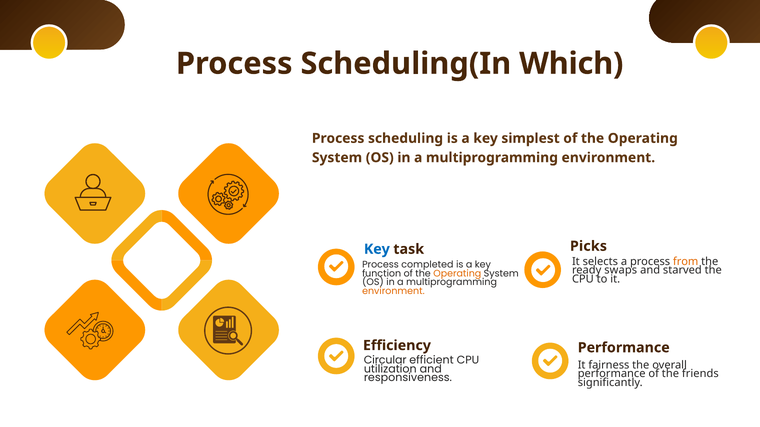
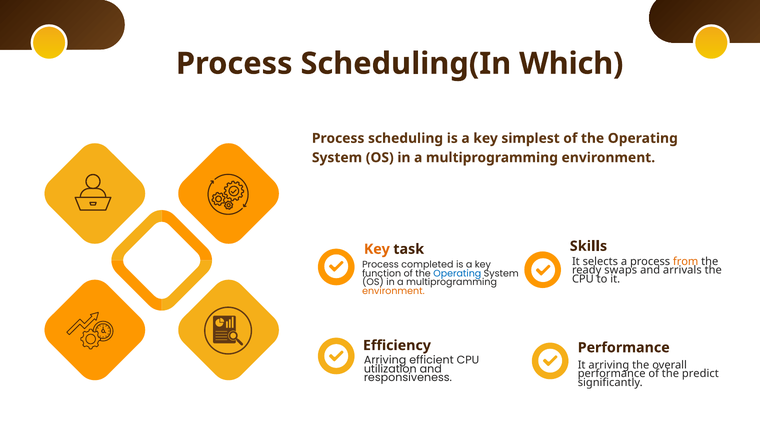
Picks: Picks -> Skills
Key at (377, 249) colour: blue -> orange
starved: starved -> arrivals
Operating at (457, 274) colour: orange -> blue
Circular at (385, 361): Circular -> Arriving
It fairness: fairness -> arriving
friends: friends -> predict
